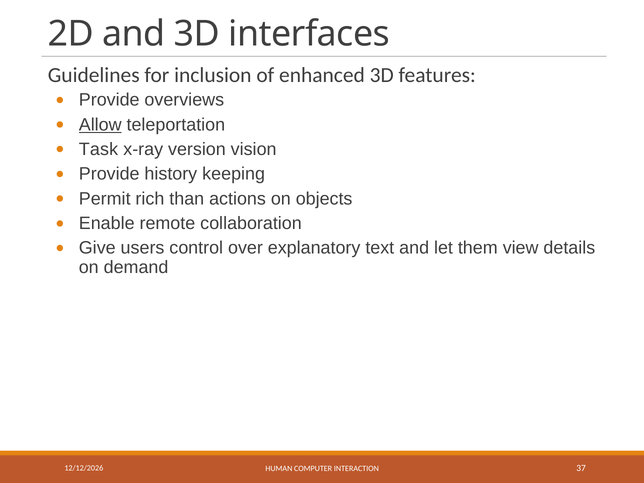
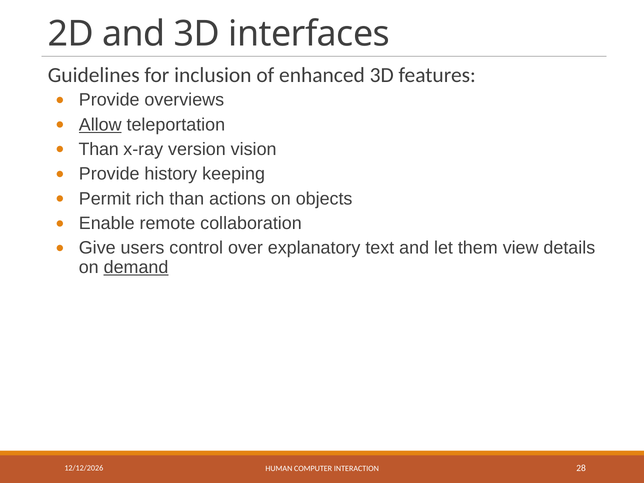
Task at (98, 149): Task -> Than
demand underline: none -> present
37: 37 -> 28
